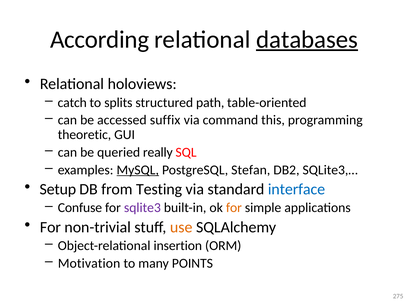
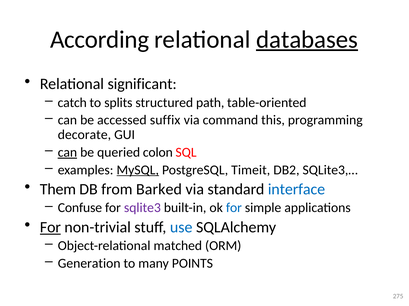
holoviews: holoviews -> significant
theoretic: theoretic -> decorate
can at (67, 153) underline: none -> present
really: really -> colon
Stefan: Stefan -> Timeit
Setup: Setup -> Them
Testing: Testing -> Barked
for at (234, 208) colour: orange -> blue
For at (50, 228) underline: none -> present
use colour: orange -> blue
insertion: insertion -> matched
Motivation: Motivation -> Generation
